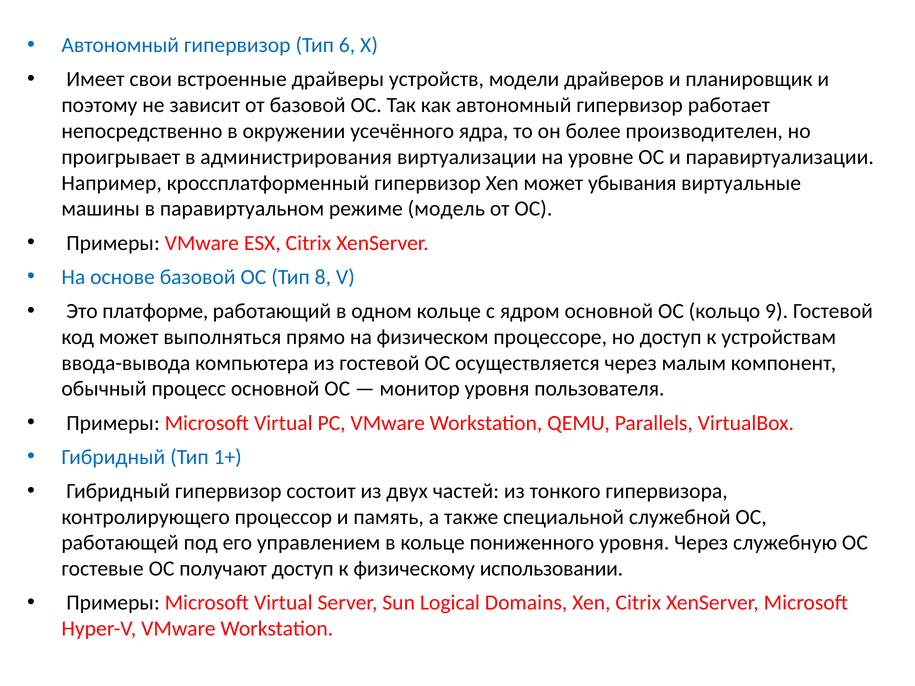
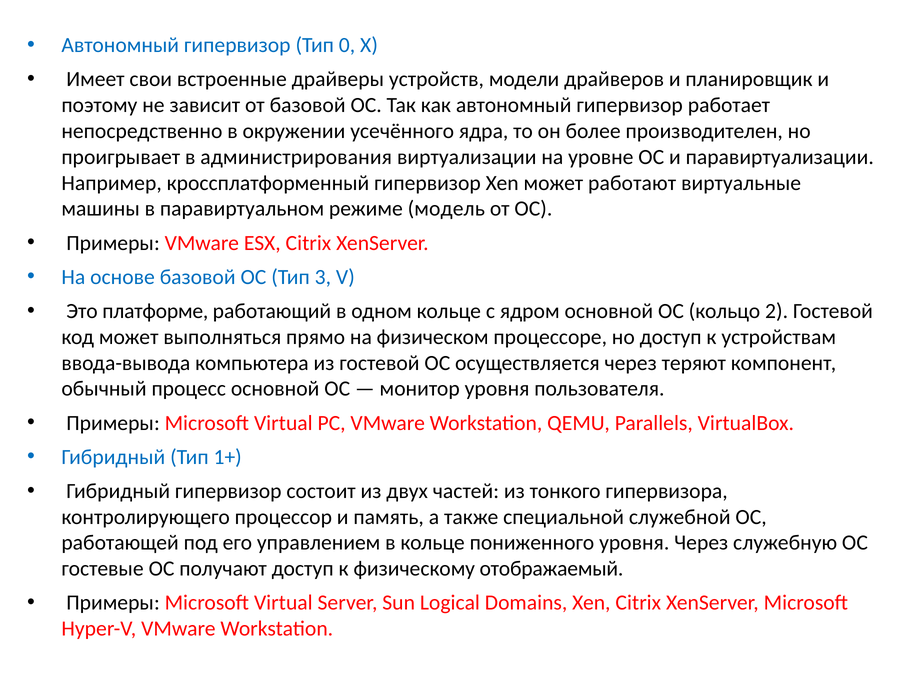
6: 6 -> 0
убывания: убывания -> работают
8: 8 -> 3
9: 9 -> 2
малым: малым -> теряют
использовании: использовании -> отображаемый
